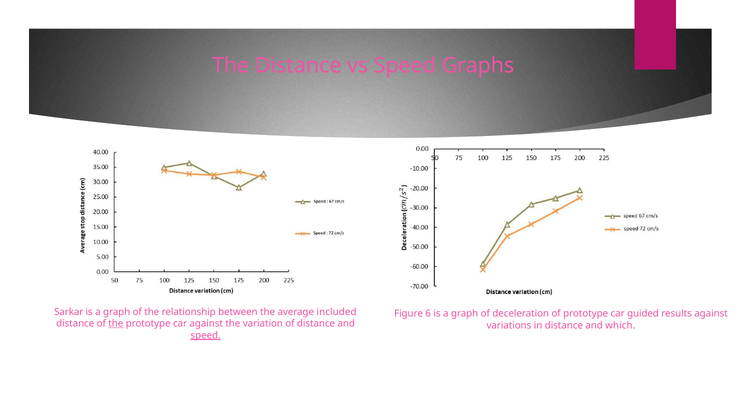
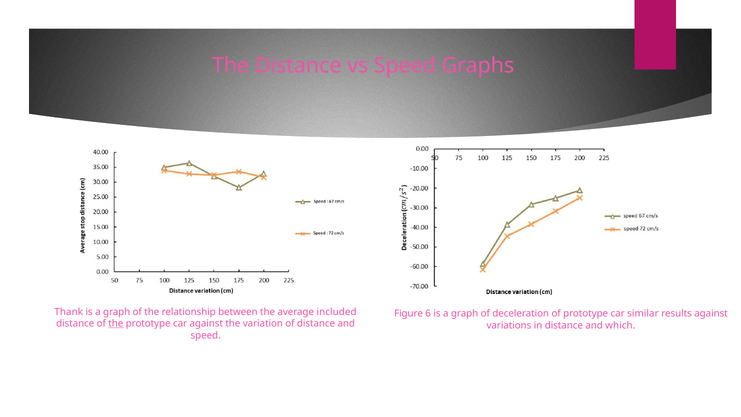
Sarkar: Sarkar -> Thank
guided: guided -> similar
speed at (206, 335) underline: present -> none
